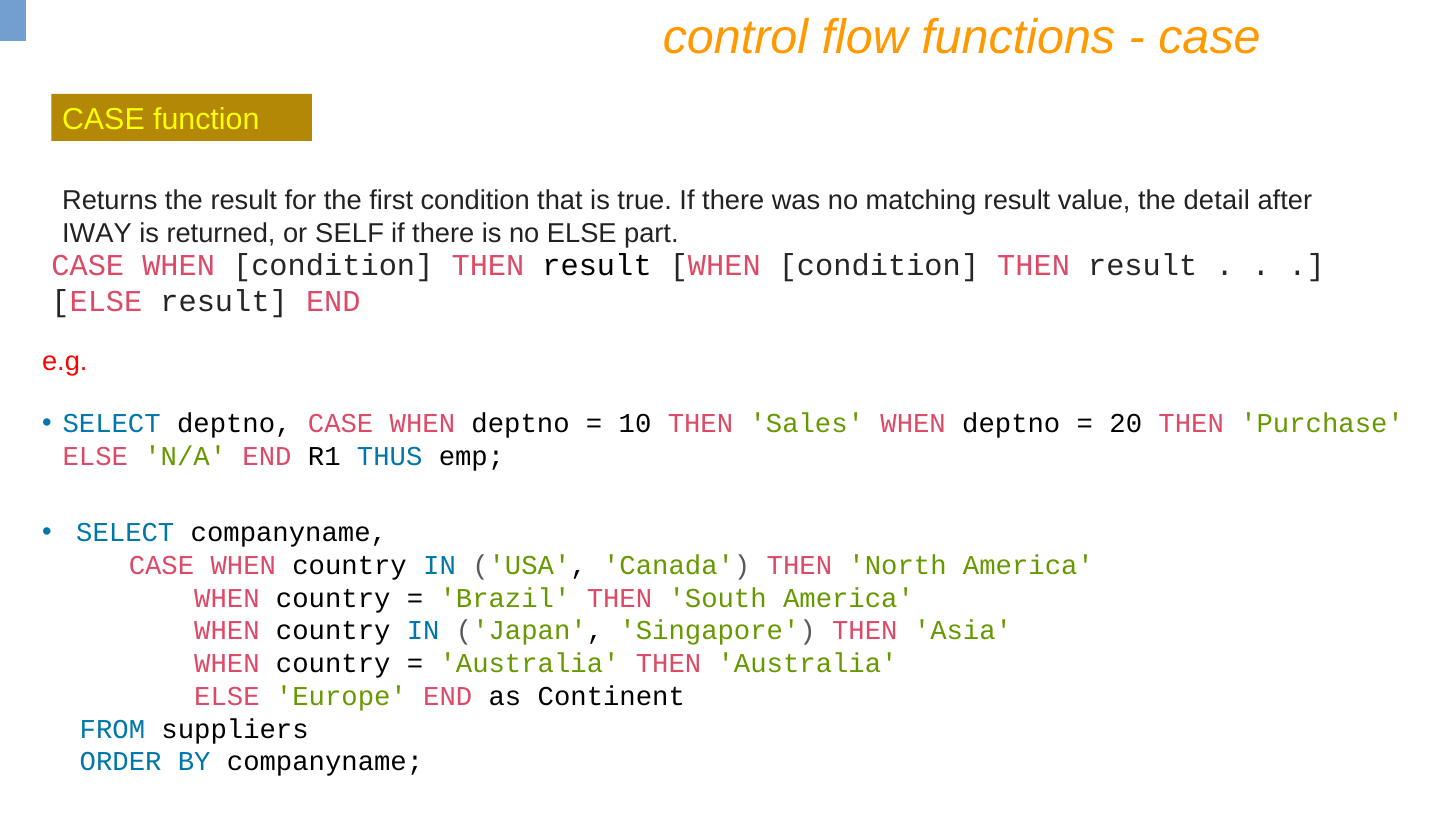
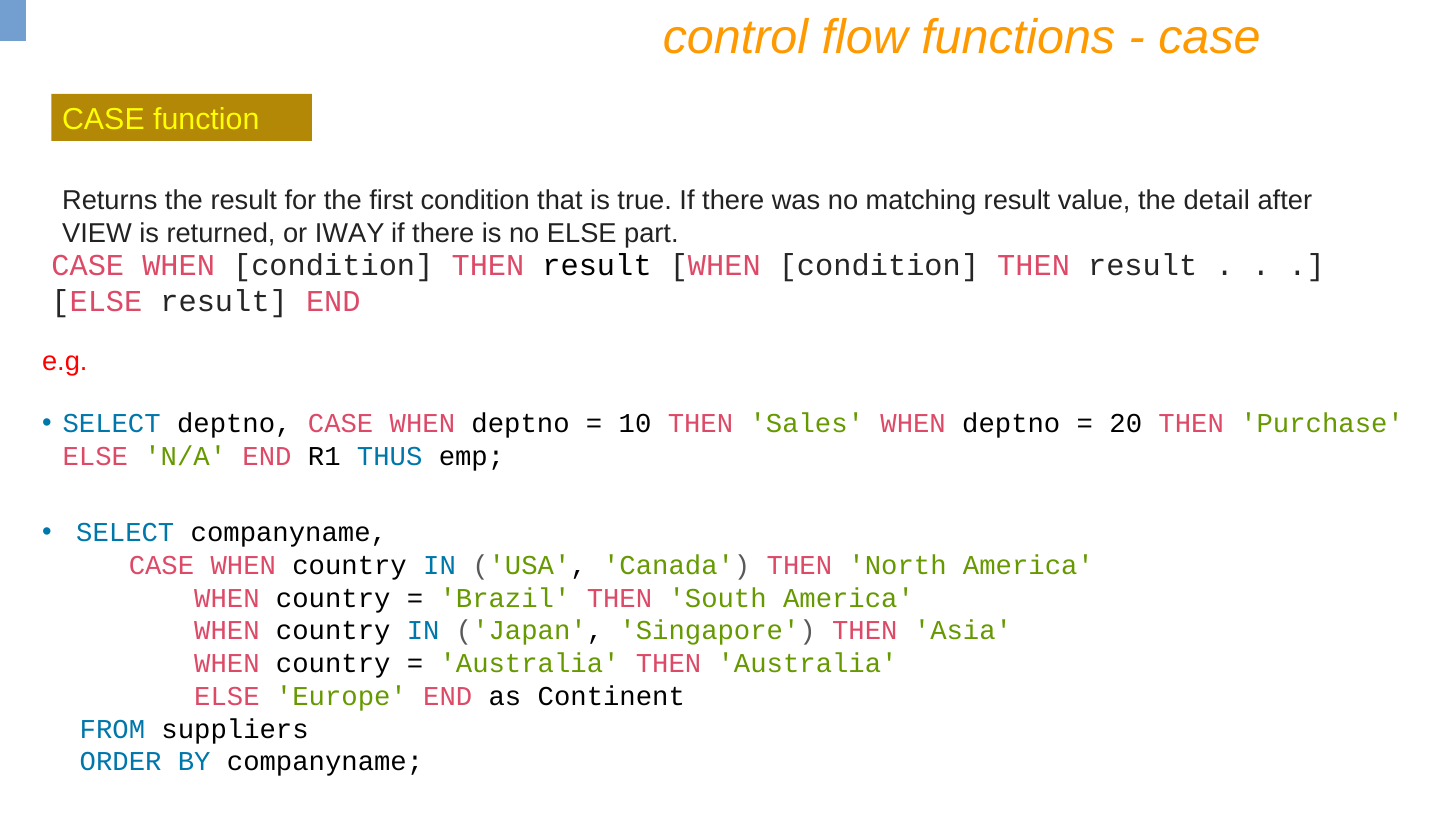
IWAY: IWAY -> VIEW
SELF: SELF -> IWAY
